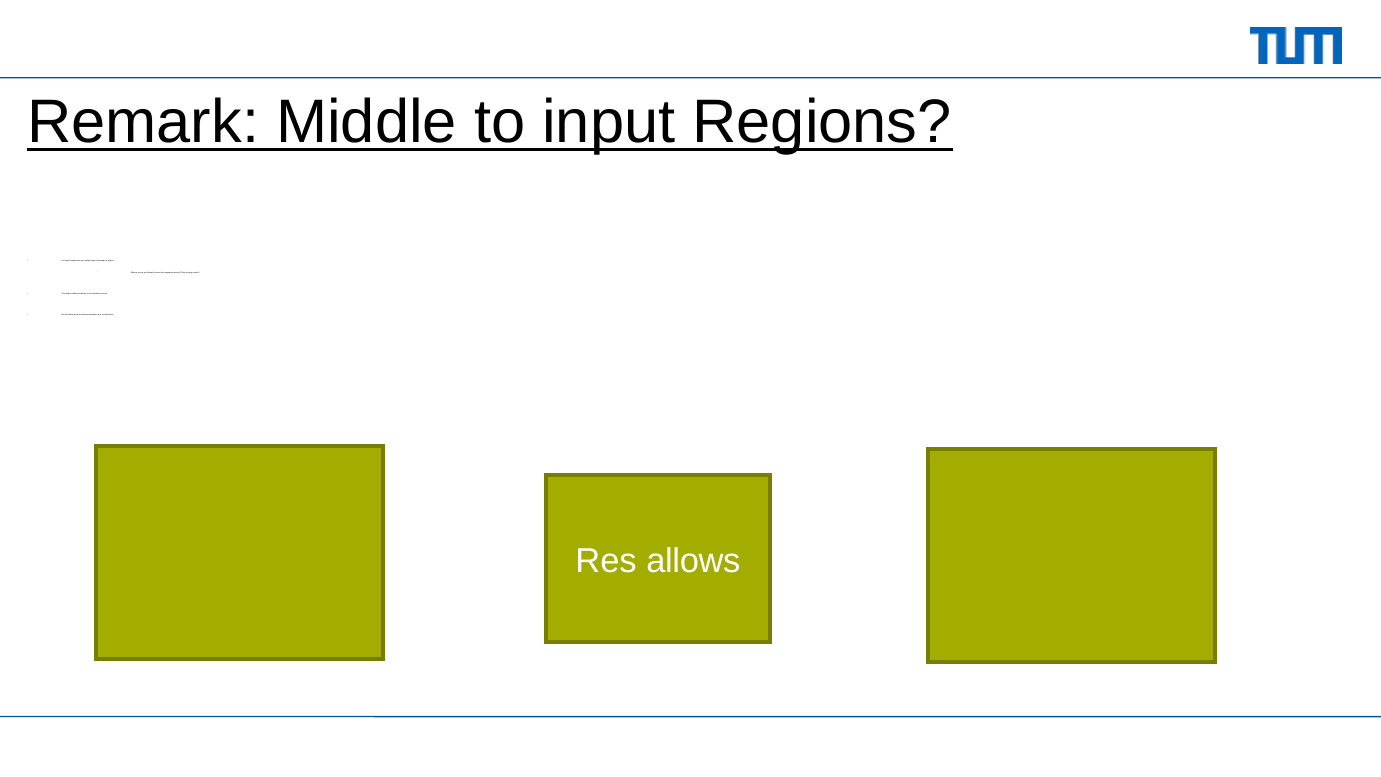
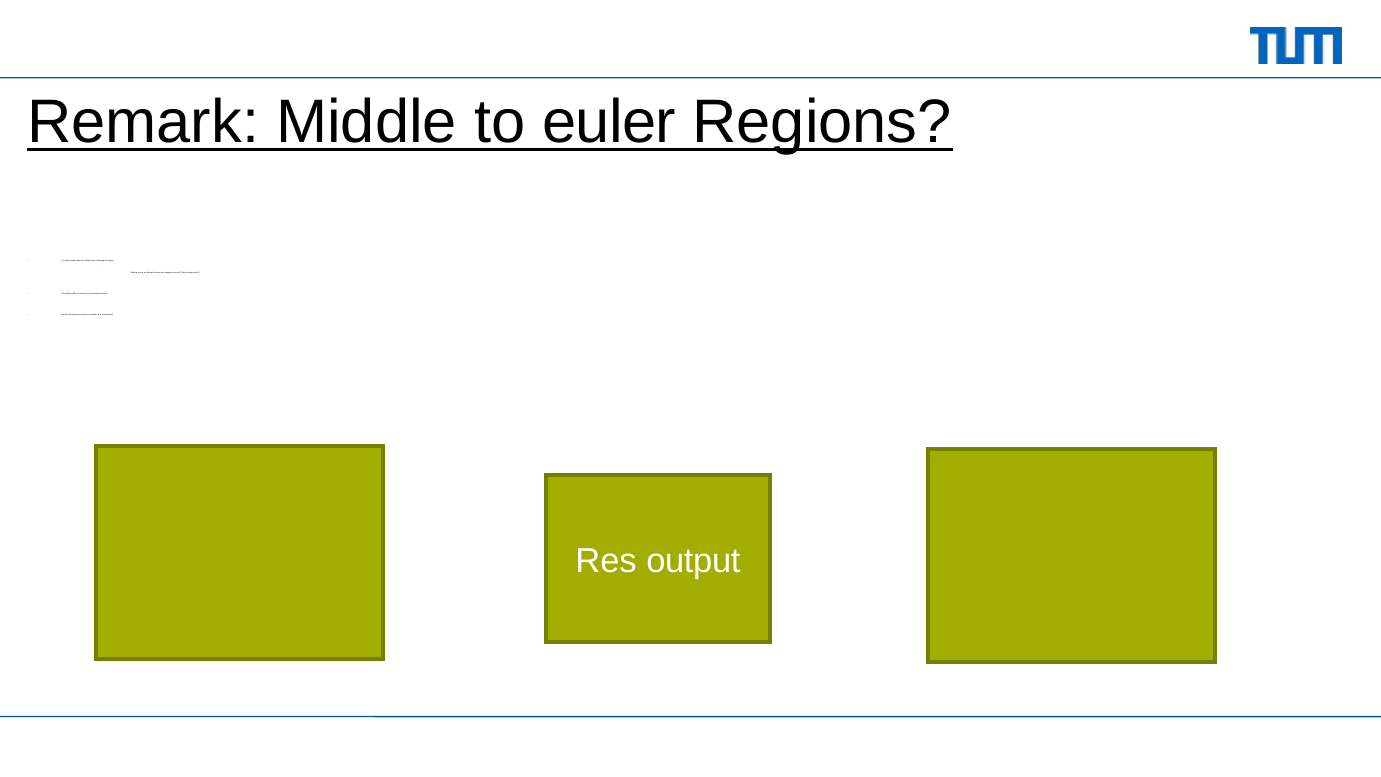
input: input -> euler
allows: allows -> output
